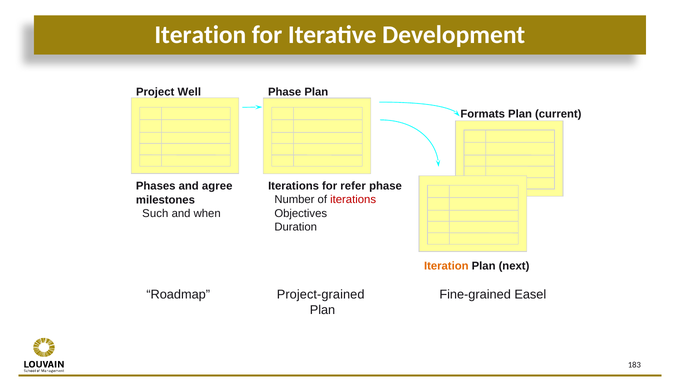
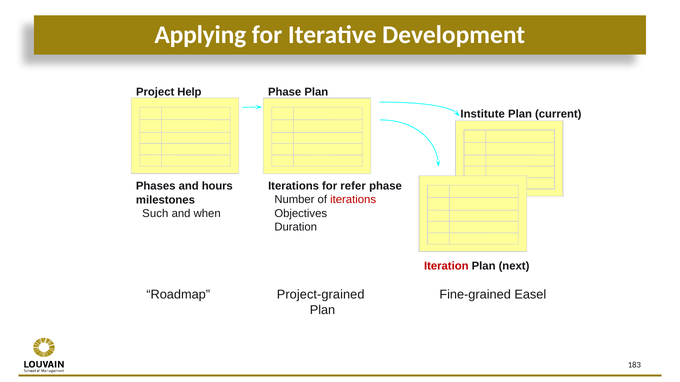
Iteration at (200, 35): Iteration -> Applying
Well: Well -> Help
Formats: Formats -> Institute
agree: agree -> hours
Iteration at (446, 267) colour: orange -> red
